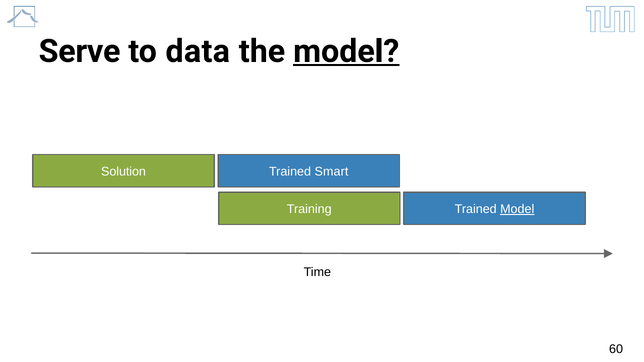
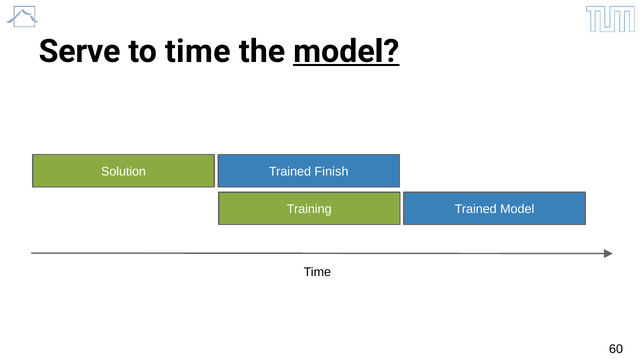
to data: data -> time
Smart: Smart -> Finish
Model at (517, 209) underline: present -> none
